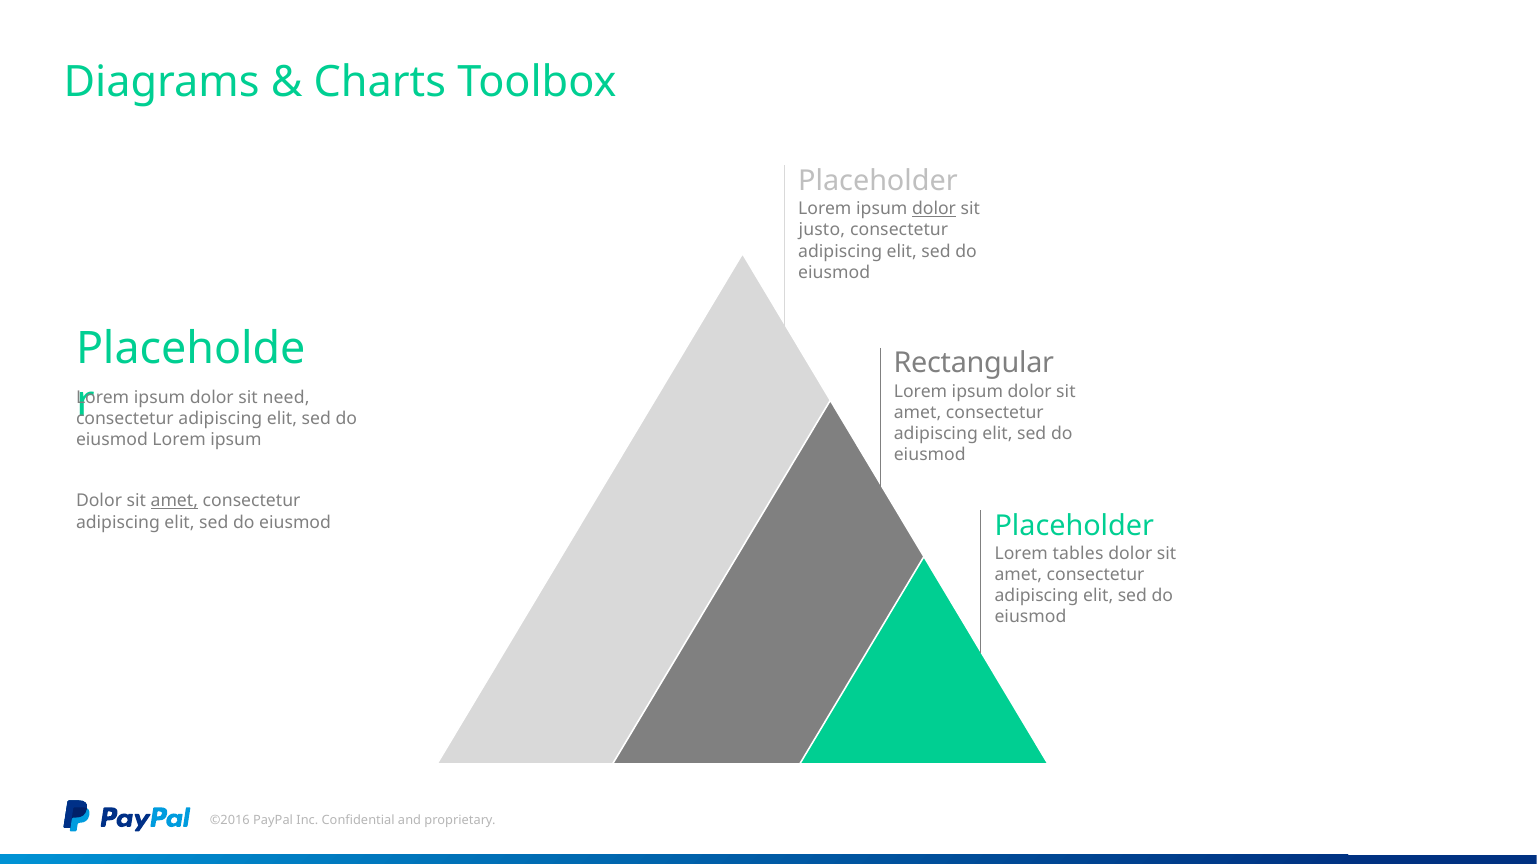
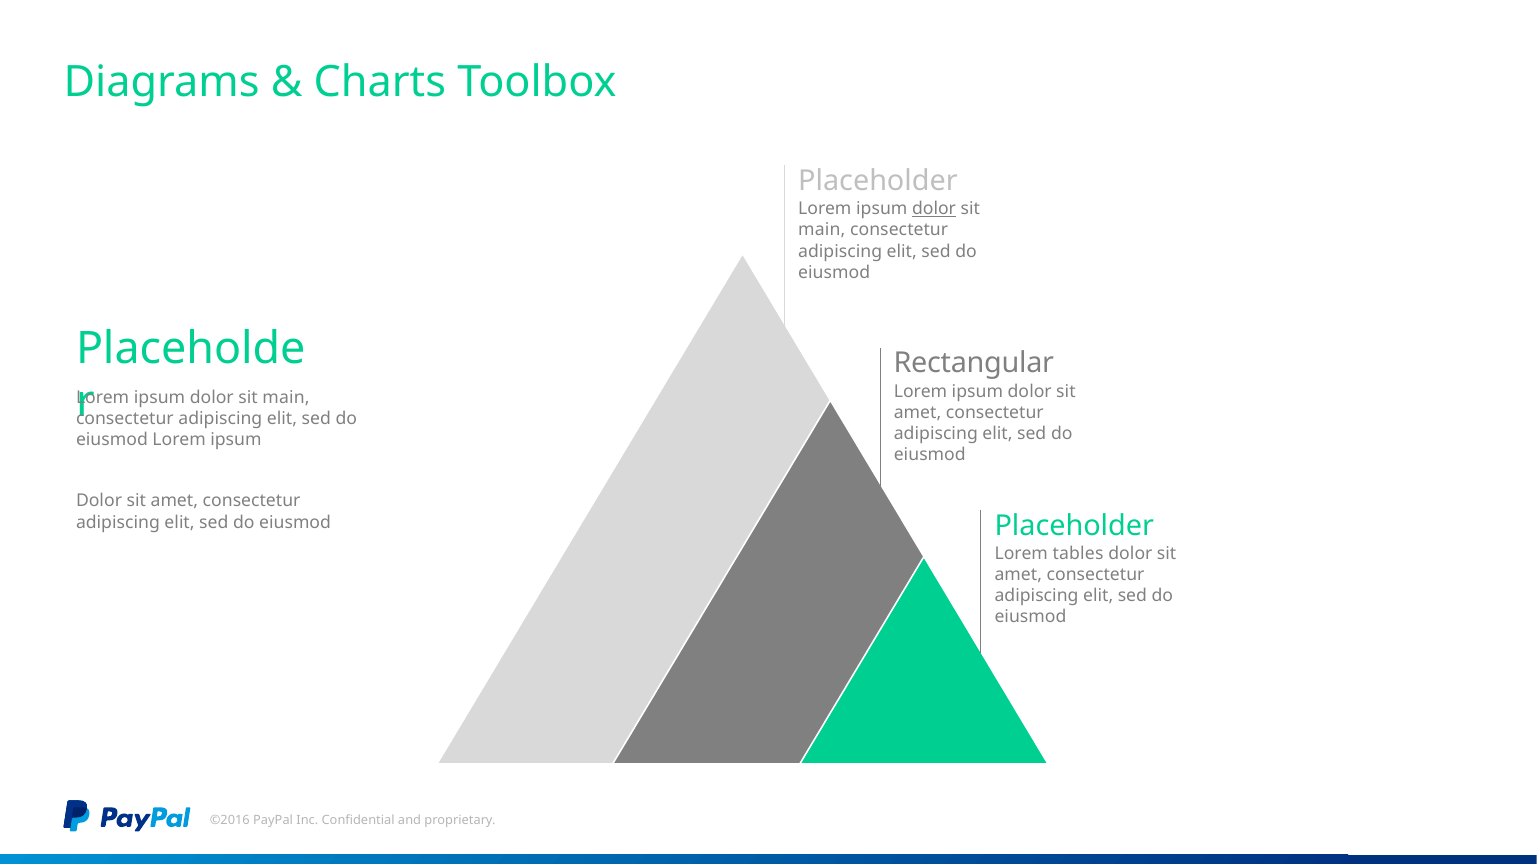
justo at (822, 230): justo -> main
need at (286, 398): need -> main
amet at (174, 501) underline: present -> none
